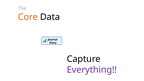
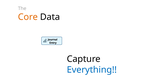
Everything colour: purple -> blue
